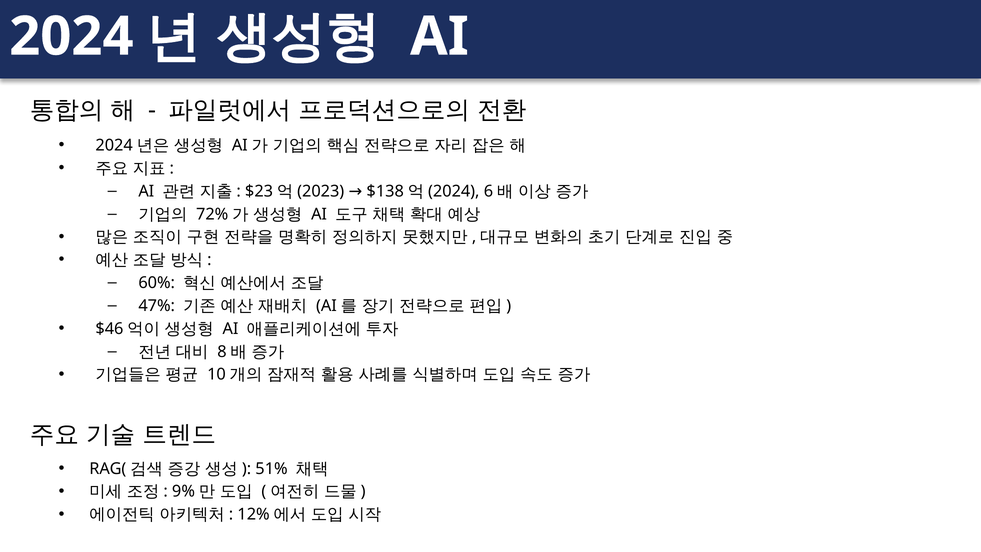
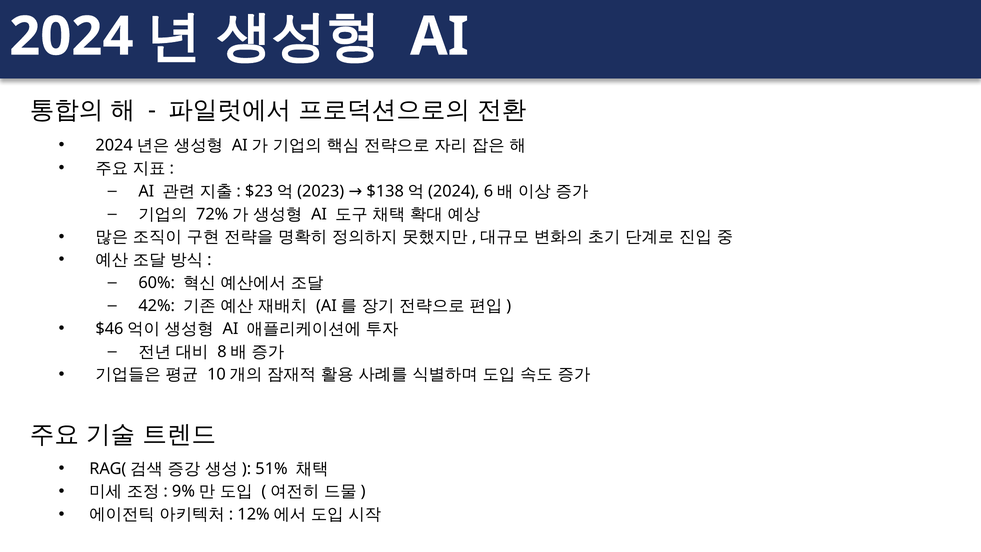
47%: 47% -> 42%
